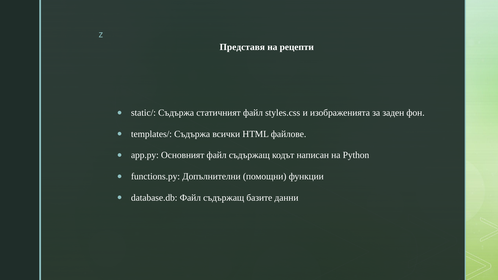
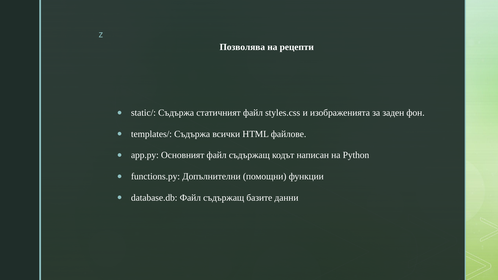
Представя: Представя -> Позволява
